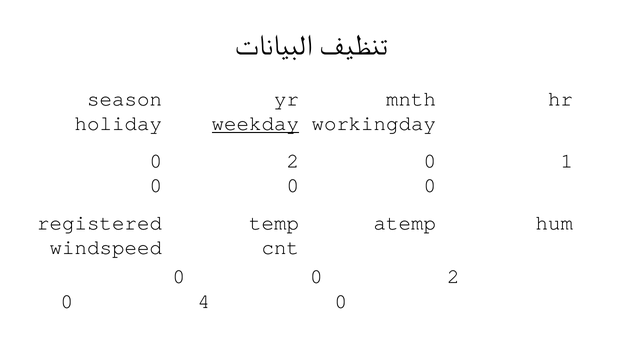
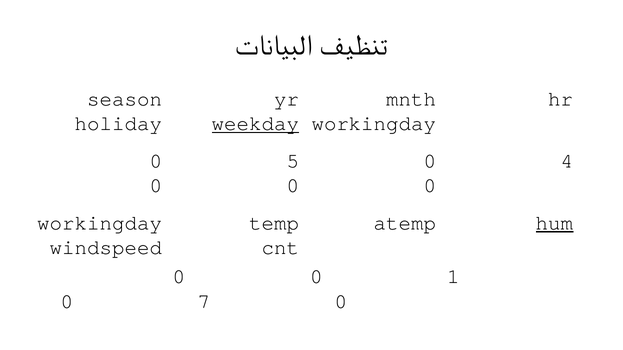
2 at (293, 161): 2 -> 5
1: 1 -> 4
registered at (100, 223): registered -> workingday
hum underline: none -> present
0 0 2: 2 -> 1
4: 4 -> 7
